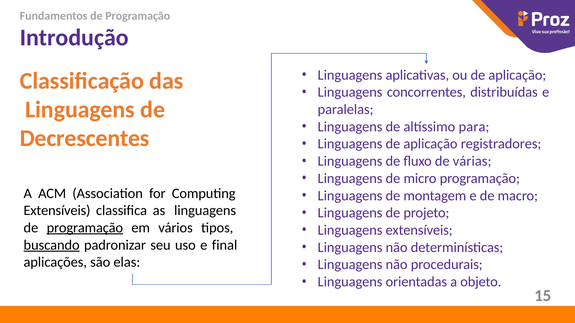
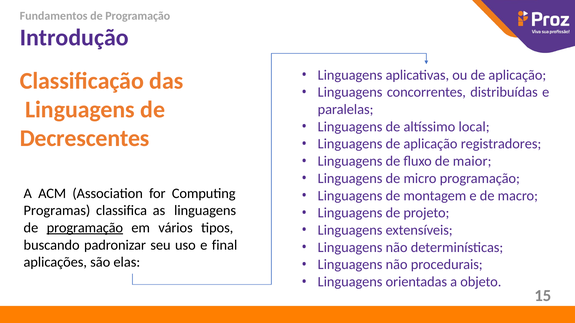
para: para -> local
várias: várias -> maior
Extensíveis at (57, 211): Extensíveis -> Programas
buscando underline: present -> none
